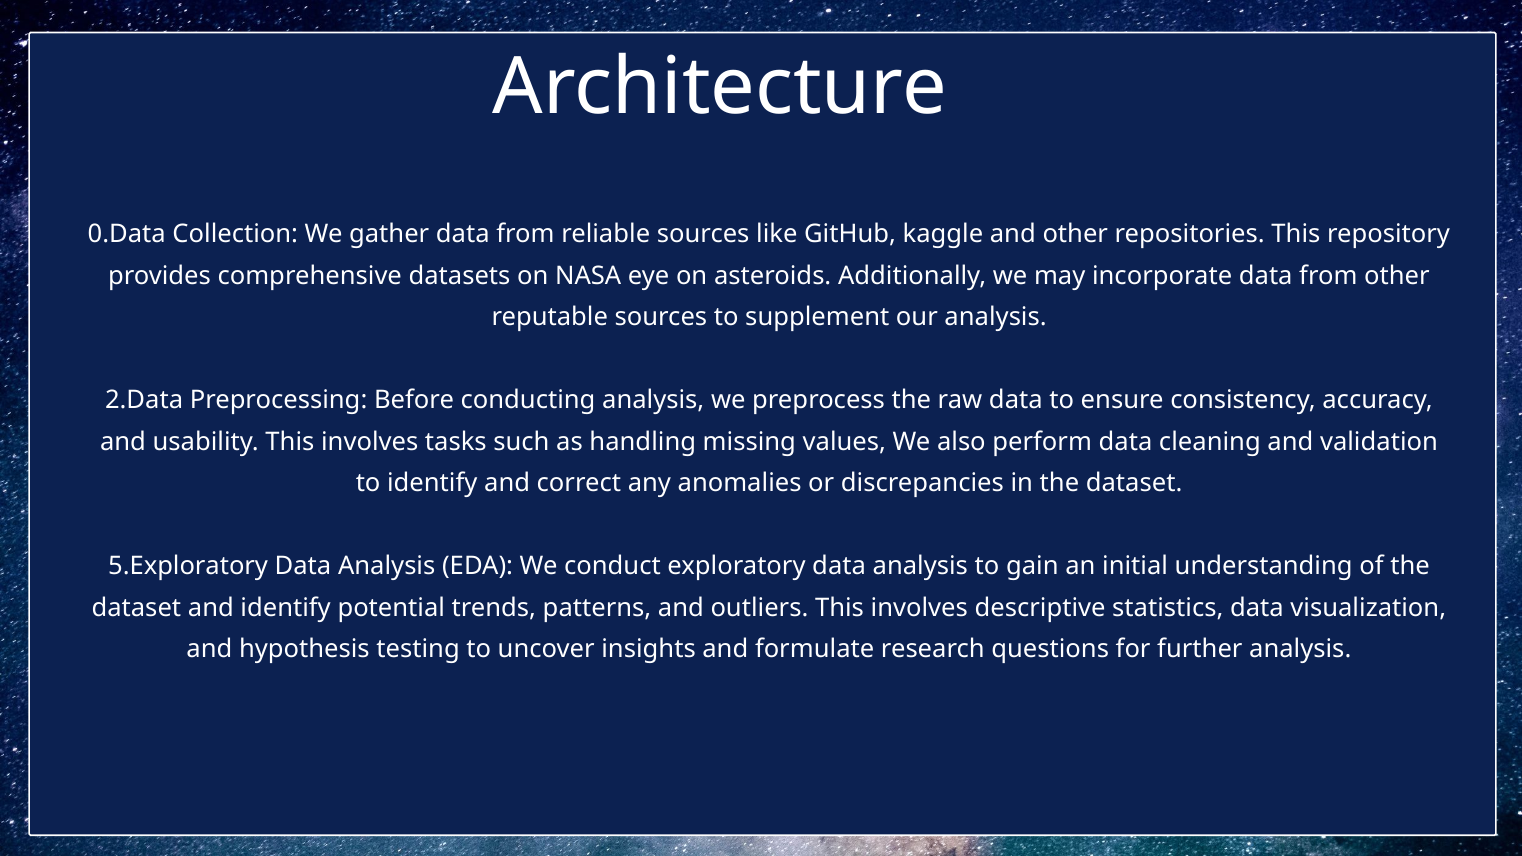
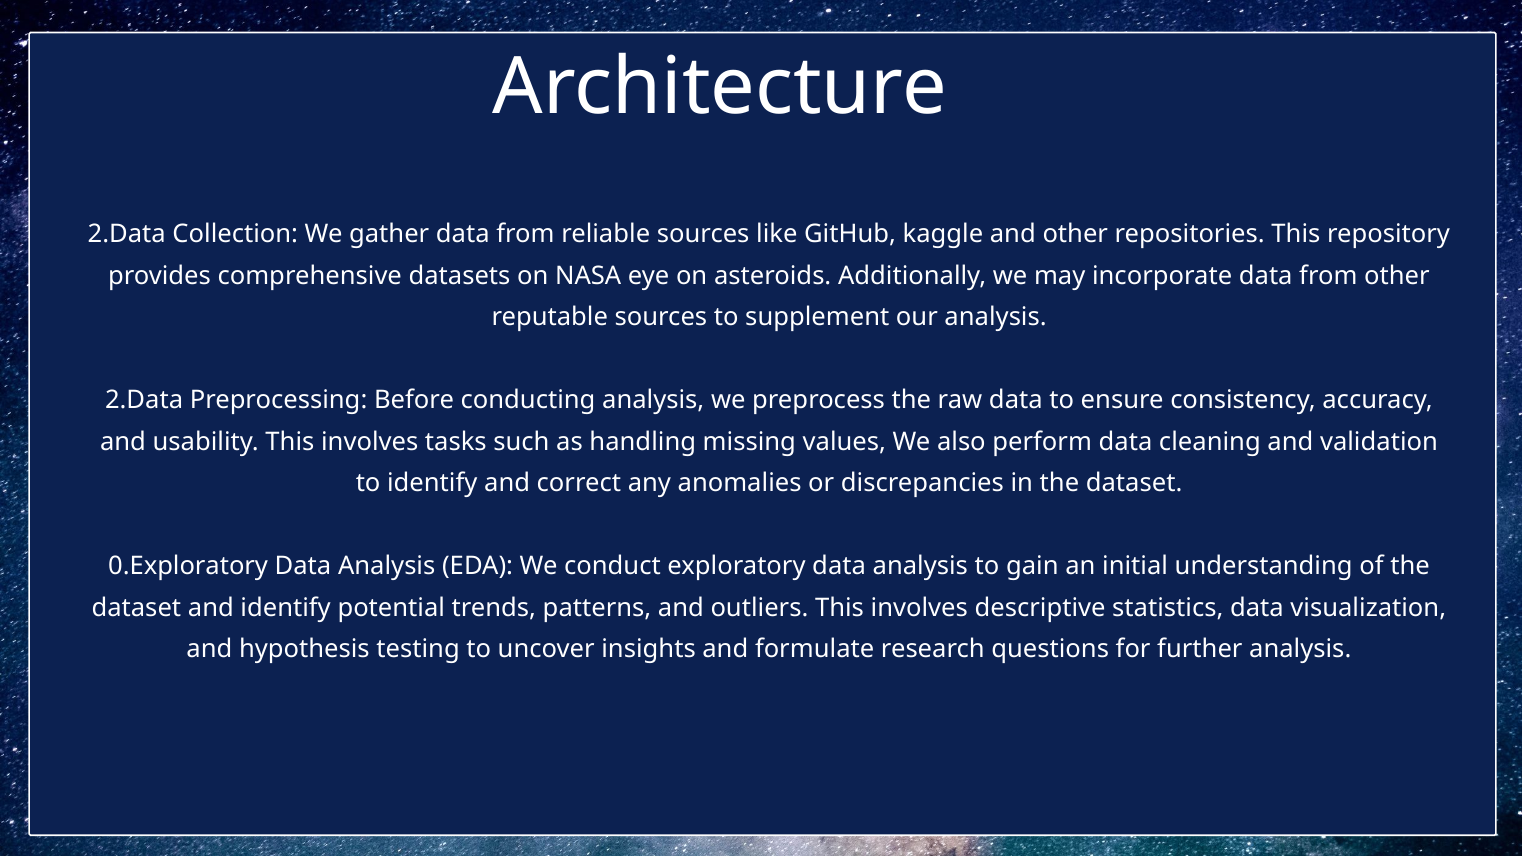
0.Data at (127, 234): 0.Data -> 2.Data
5.Exploratory: 5.Exploratory -> 0.Exploratory
